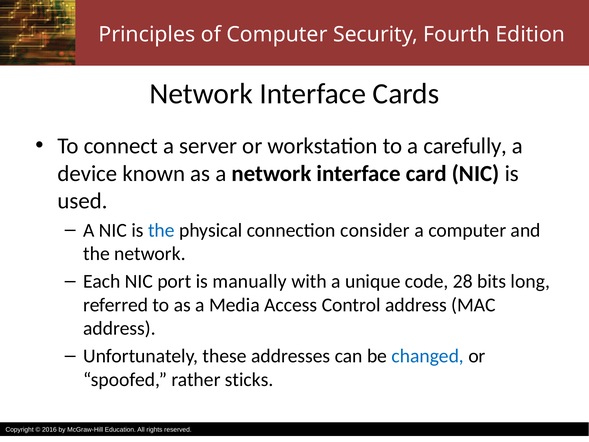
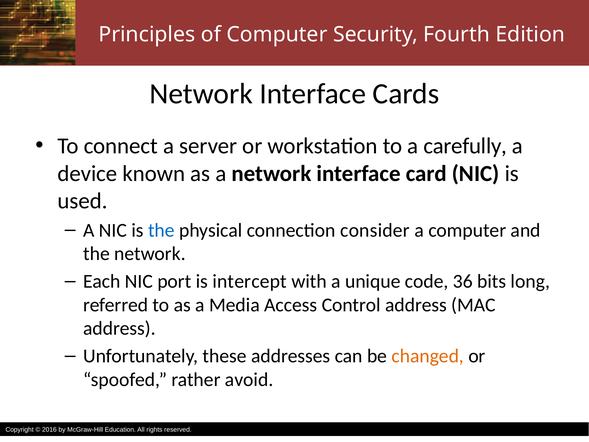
manually: manually -> intercept
28: 28 -> 36
changed colour: blue -> orange
sticks: sticks -> avoid
